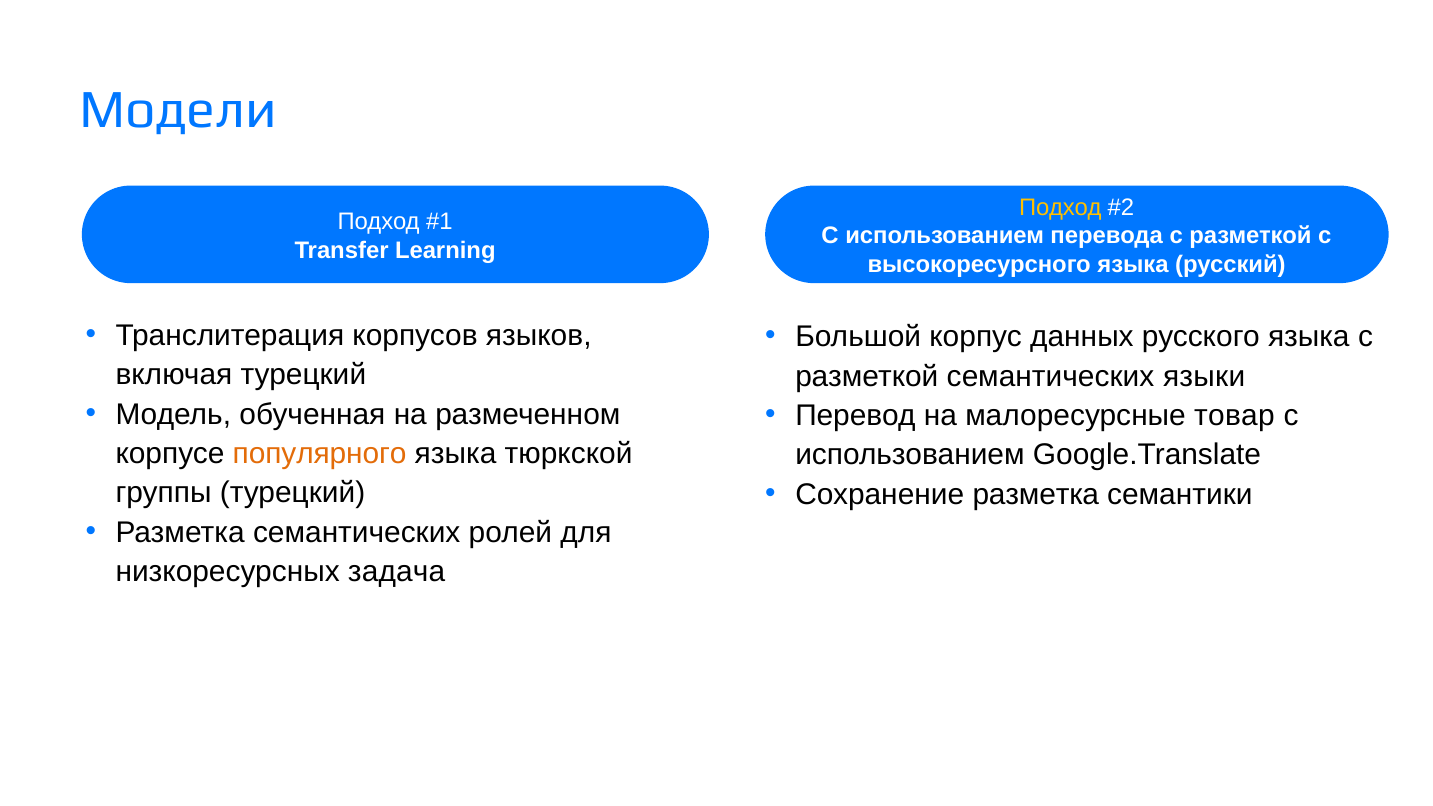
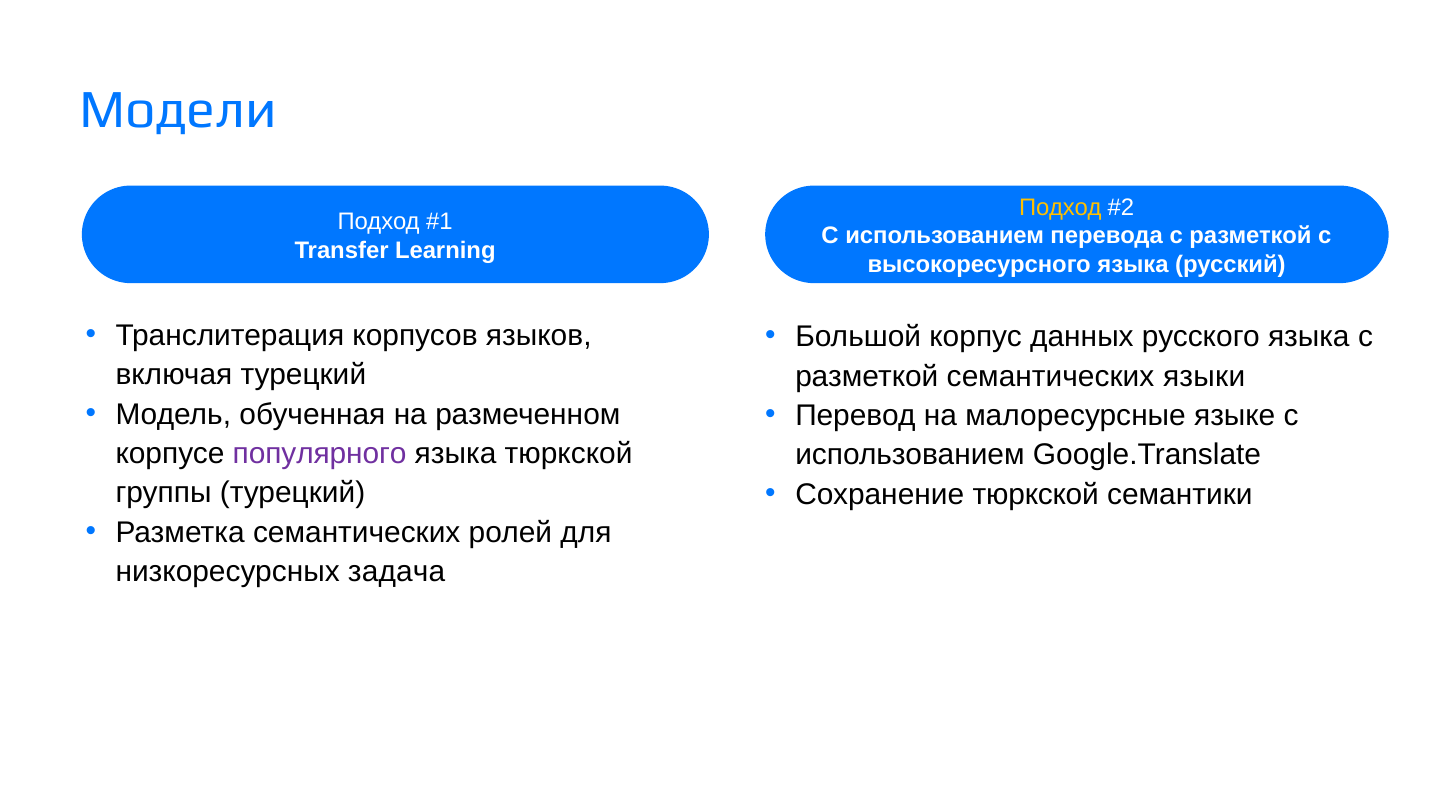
товар: товар -> языке
популярного colour: orange -> purple
Сохранение разметка: разметка -> тюркской
